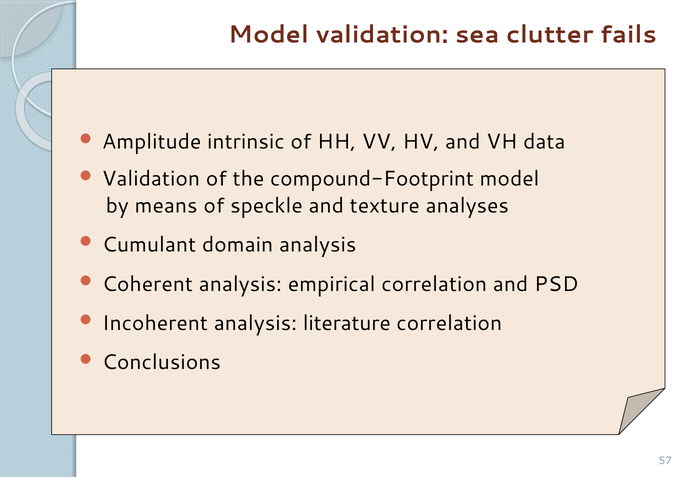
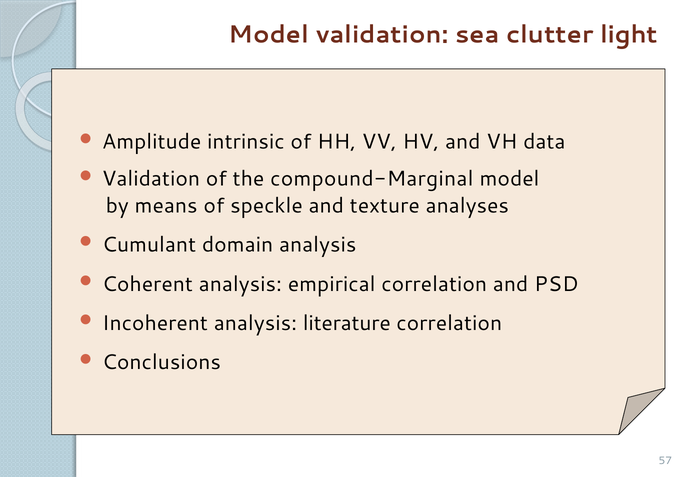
fails: fails -> light
compound-Footprint: compound-Footprint -> compound-Marginal
